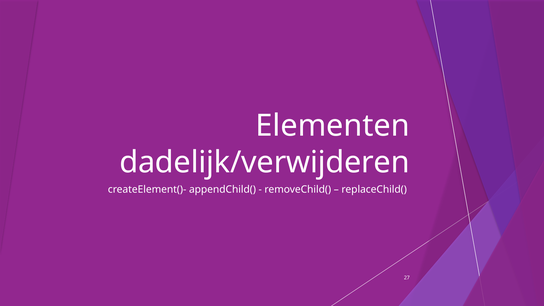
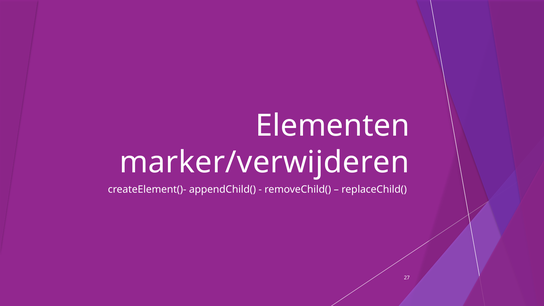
dadelijk/verwijderen: dadelijk/verwijderen -> marker/verwijderen
